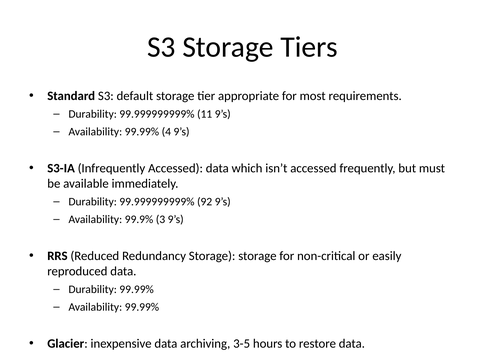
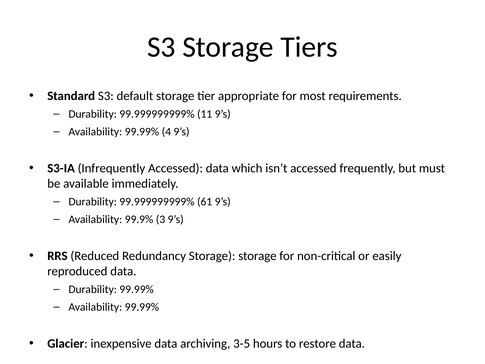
92: 92 -> 61
